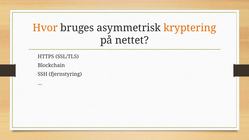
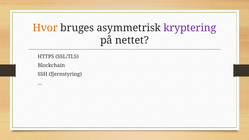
kryptering colour: orange -> purple
